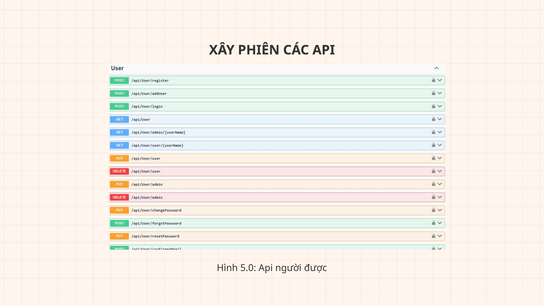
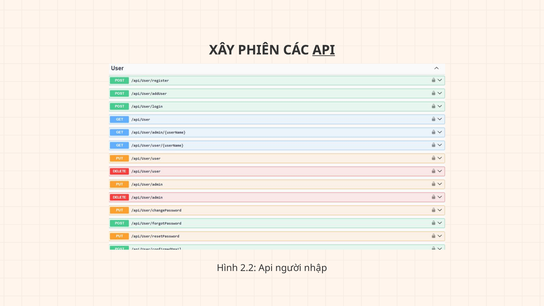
API at (324, 50) underline: none -> present
5.0: 5.0 -> 2.2
được: được -> nhập
